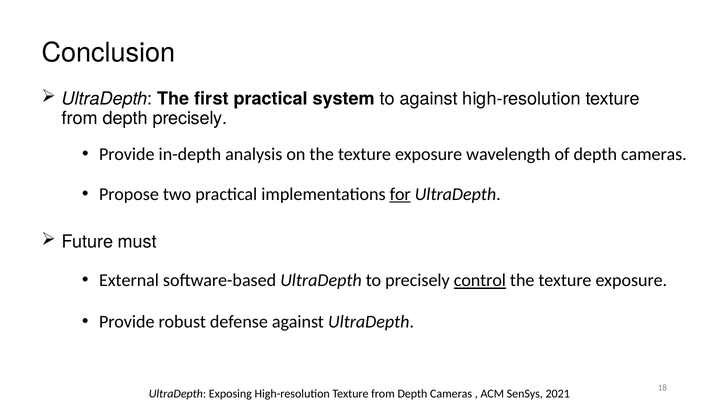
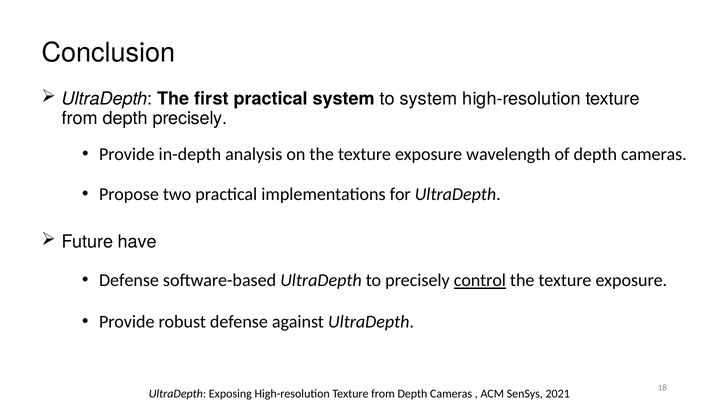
to against: against -> system
for underline: present -> none
must: must -> have
External at (129, 281): External -> Defense
